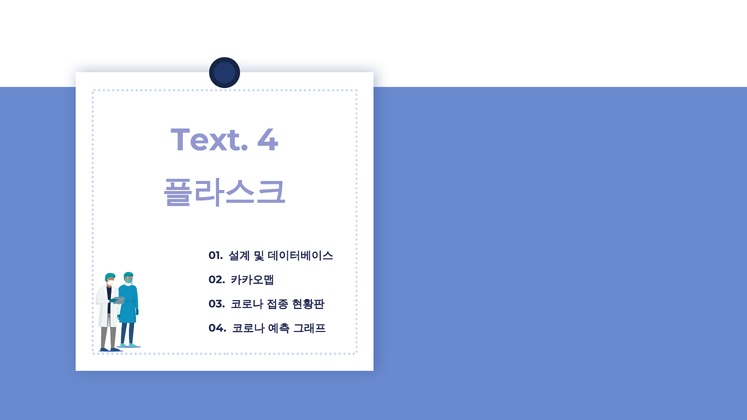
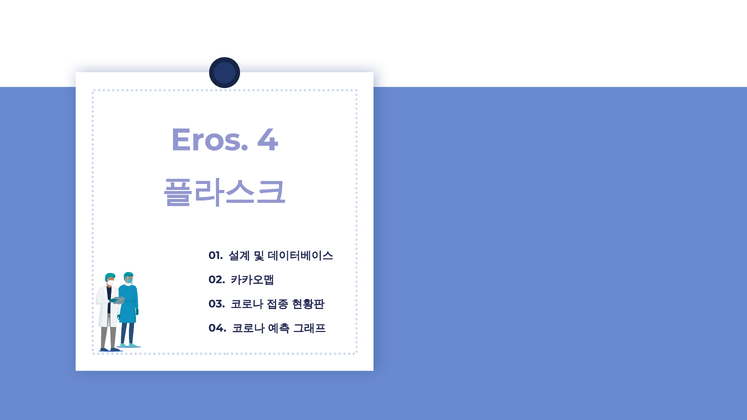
Text: Text -> Eros
